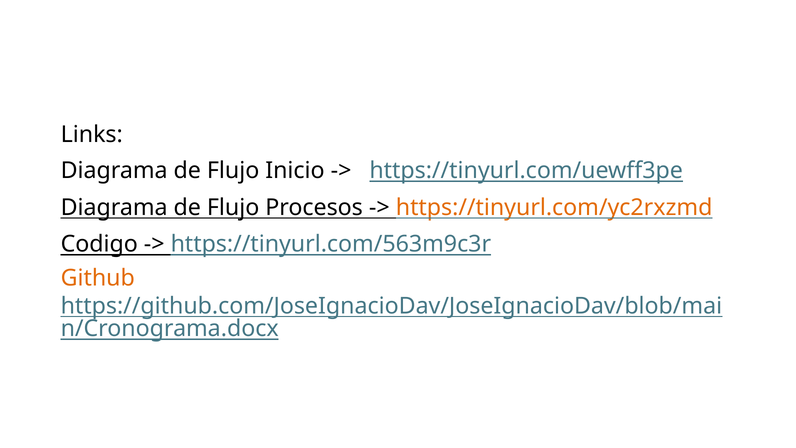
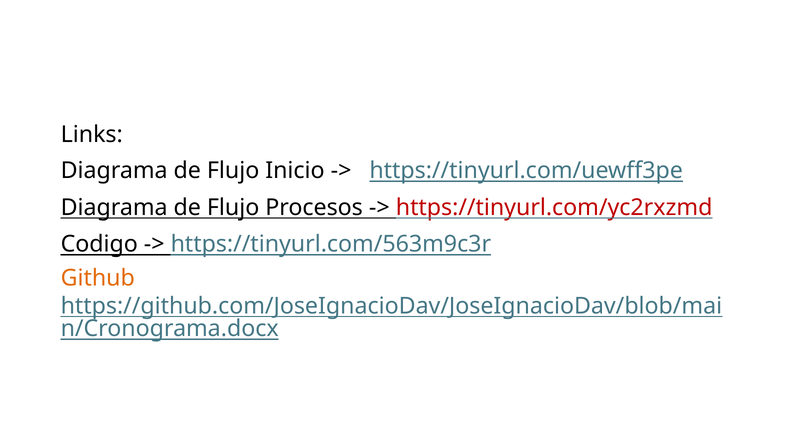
https://tinyurl.com/yc2rxzmd colour: orange -> red
